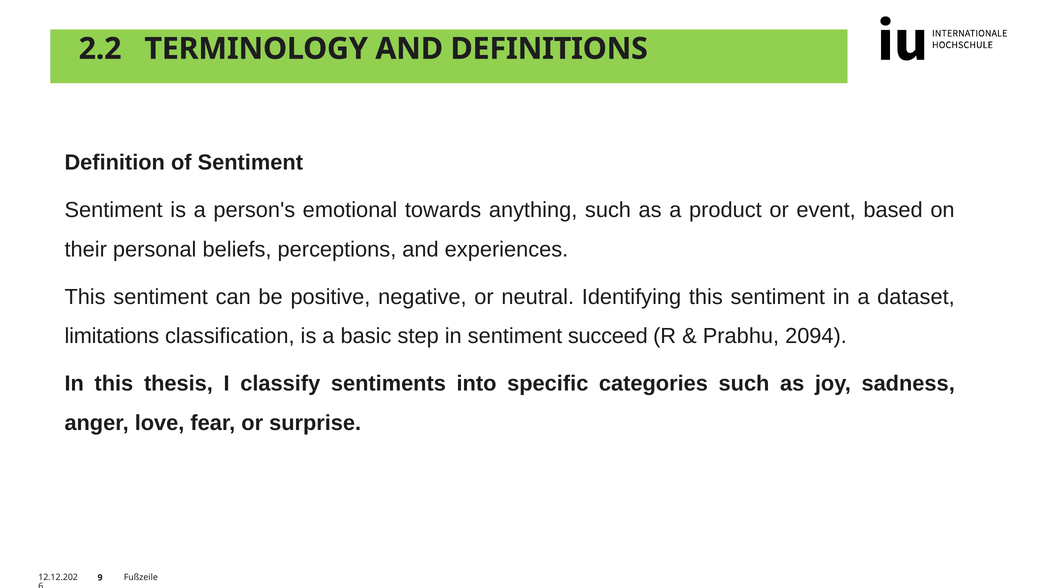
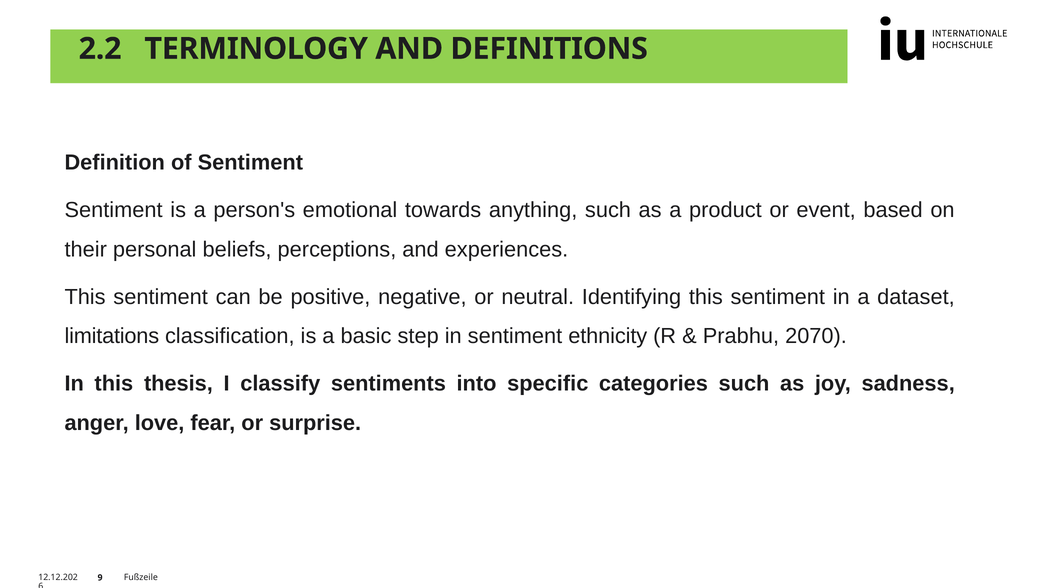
succeed: succeed -> ethnicity
2094: 2094 -> 2070
